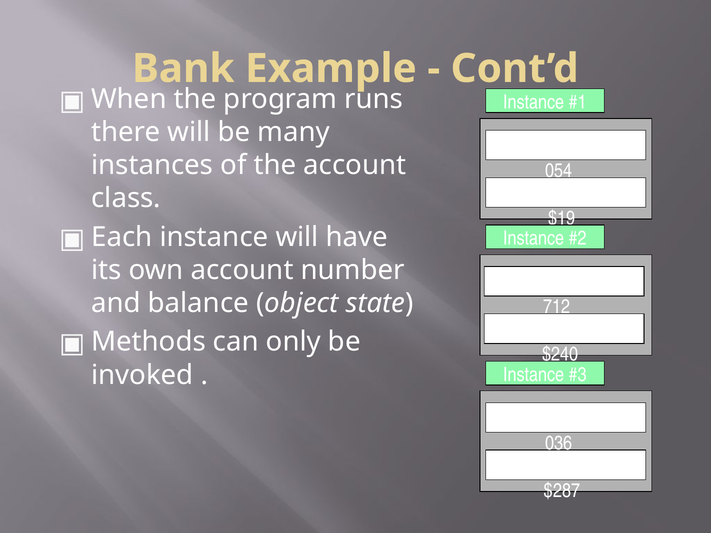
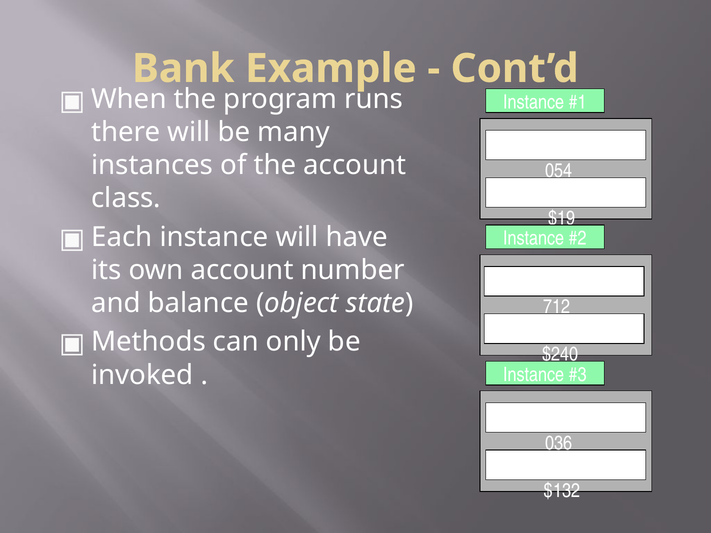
$287: $287 -> $132
